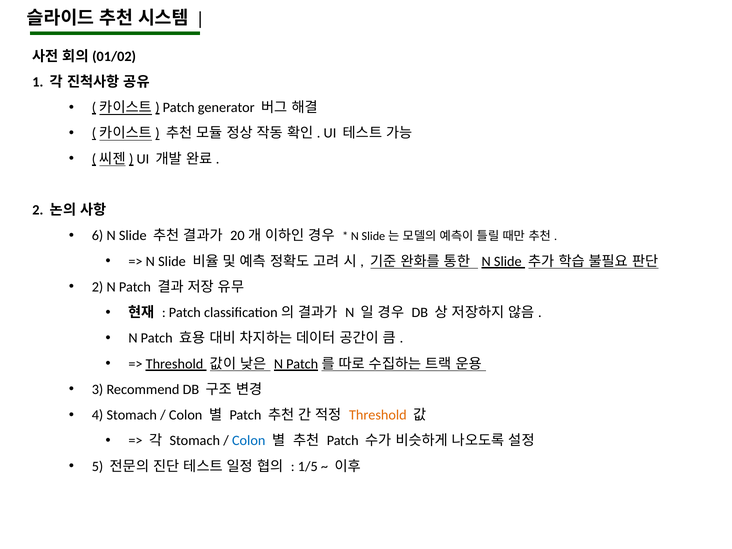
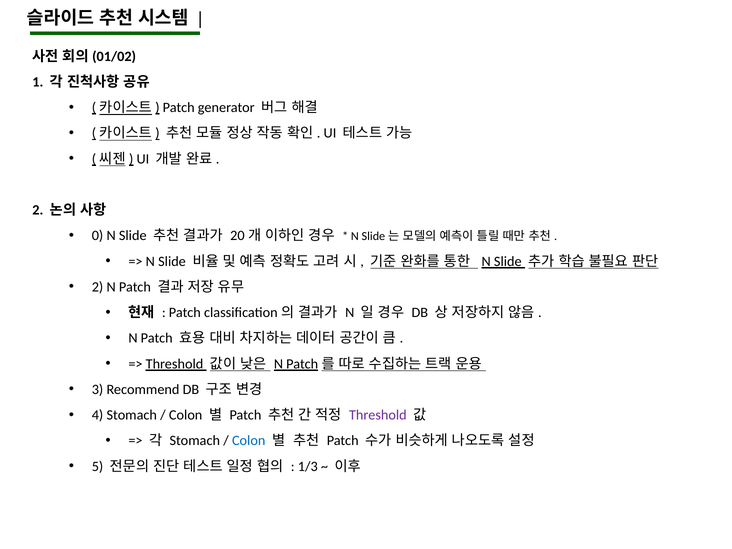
6: 6 -> 0
Threshold at (378, 415) colour: orange -> purple
1/5: 1/5 -> 1/3
